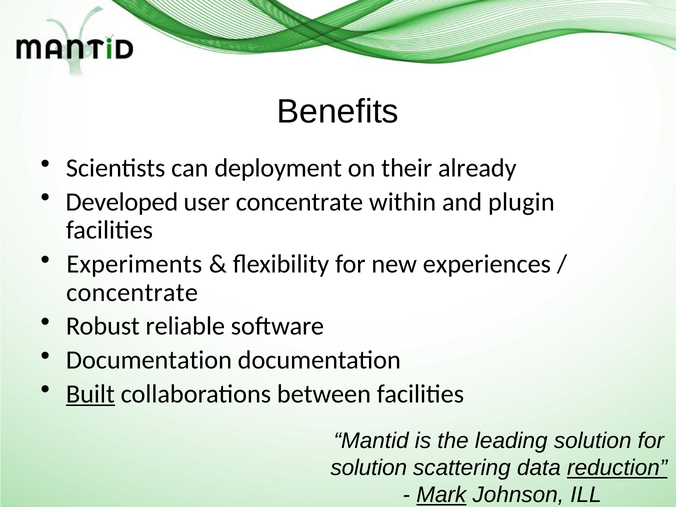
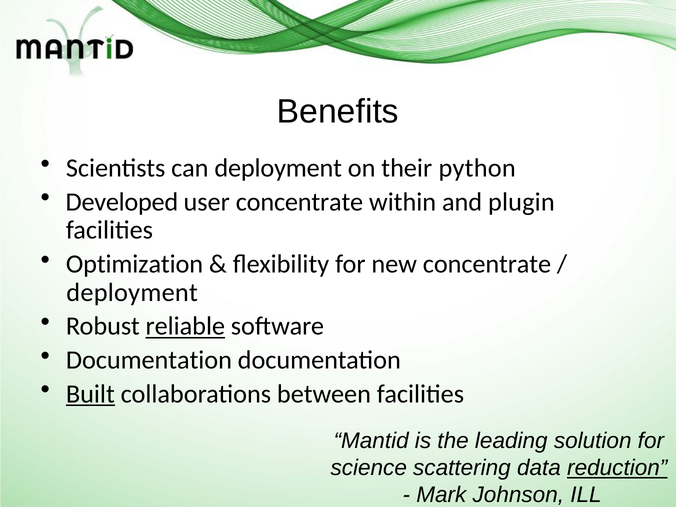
already: already -> python
Experiments: Experiments -> Optimization
new experiences: experiences -> concentrate
concentrate at (132, 292): concentrate -> deployment
reliable underline: none -> present
solution at (369, 468): solution -> science
Mark underline: present -> none
